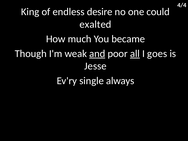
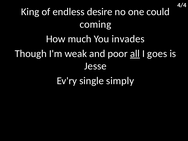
exalted: exalted -> coming
became: became -> invades
and underline: present -> none
always: always -> simply
